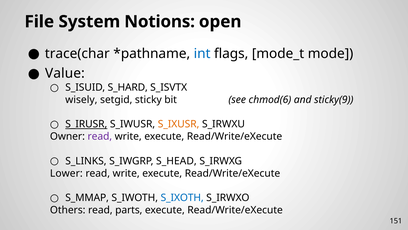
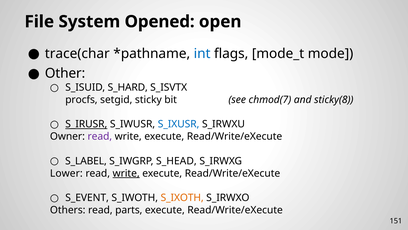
Notions: Notions -> Opened
Value: Value -> Other
wisely: wisely -> procfs
chmod(6: chmod(6 -> chmod(7
sticky(9: sticky(9 -> sticky(8
S_IXUSR colour: orange -> blue
S_LINKS: S_LINKS -> S_LABEL
write at (126, 173) underline: none -> present
S_MMAP: S_MMAP -> S_EVENT
S_IXOTH colour: blue -> orange
